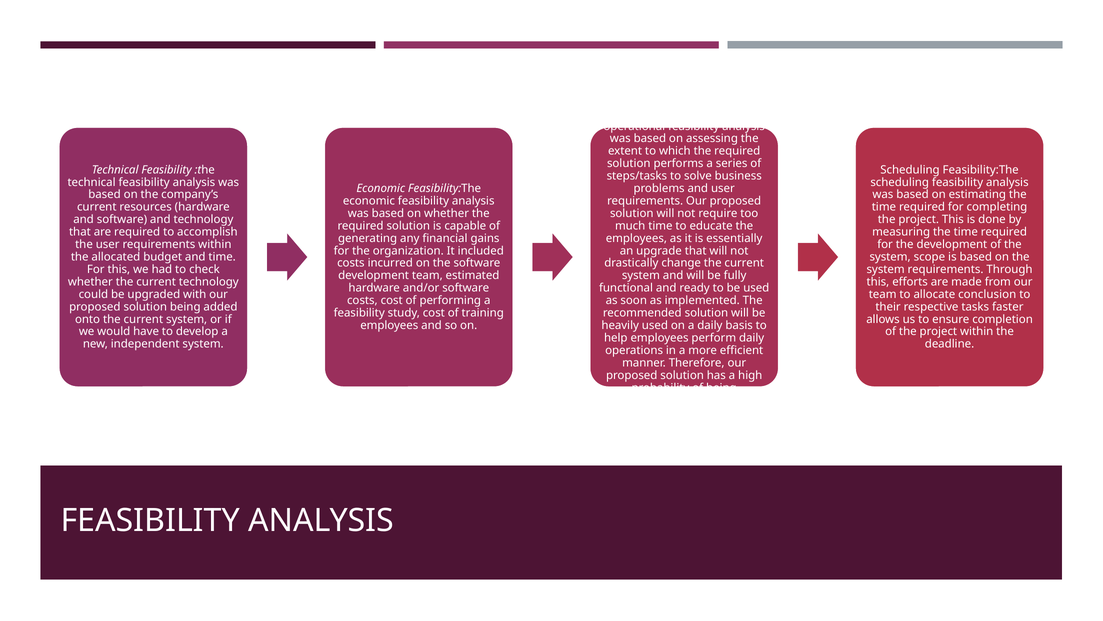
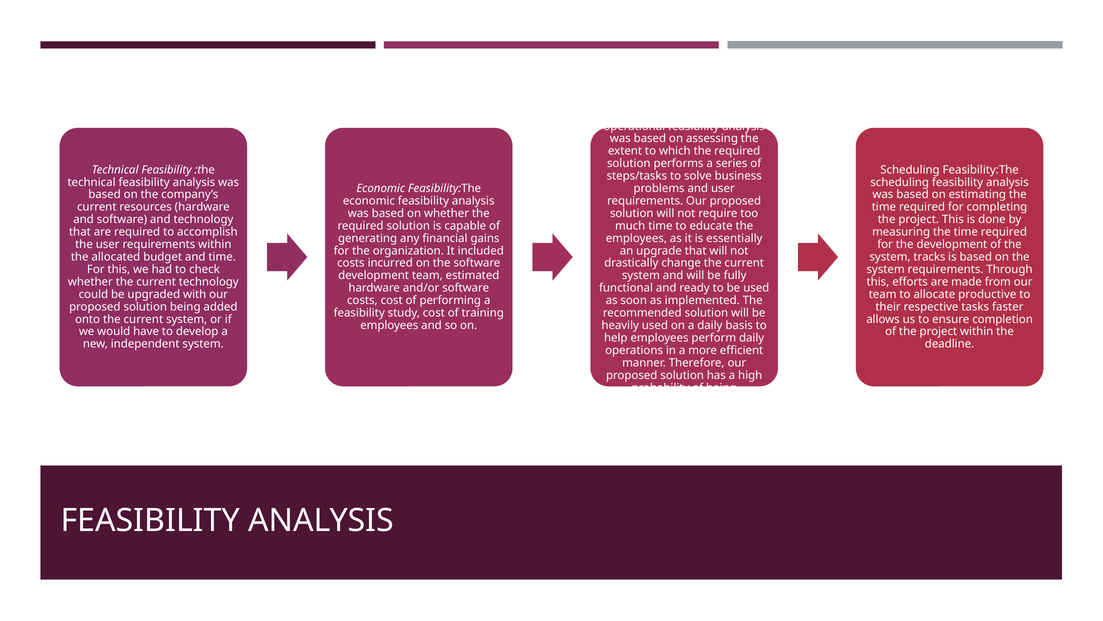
scope: scope -> tracks
conclusion: conclusion -> productive
